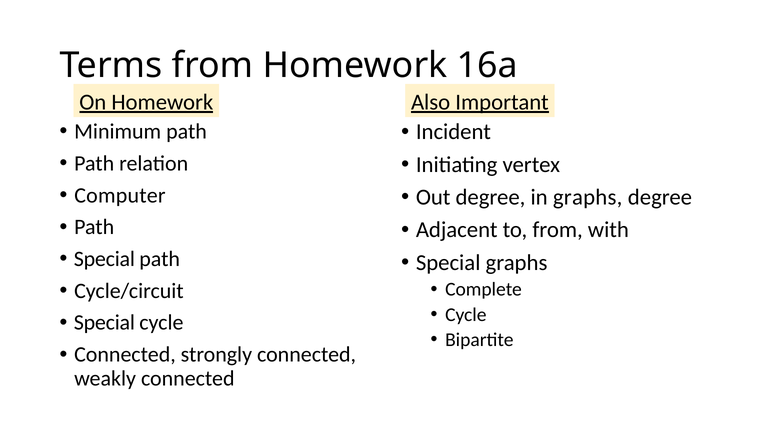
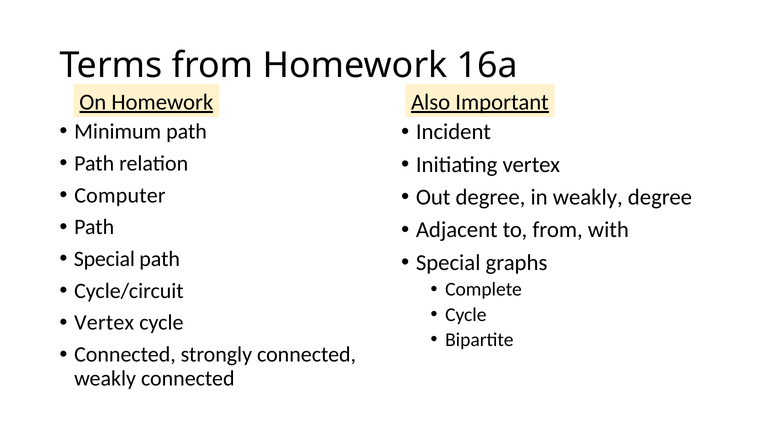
in graphs: graphs -> weakly
Special at (104, 323): Special -> Vertex
